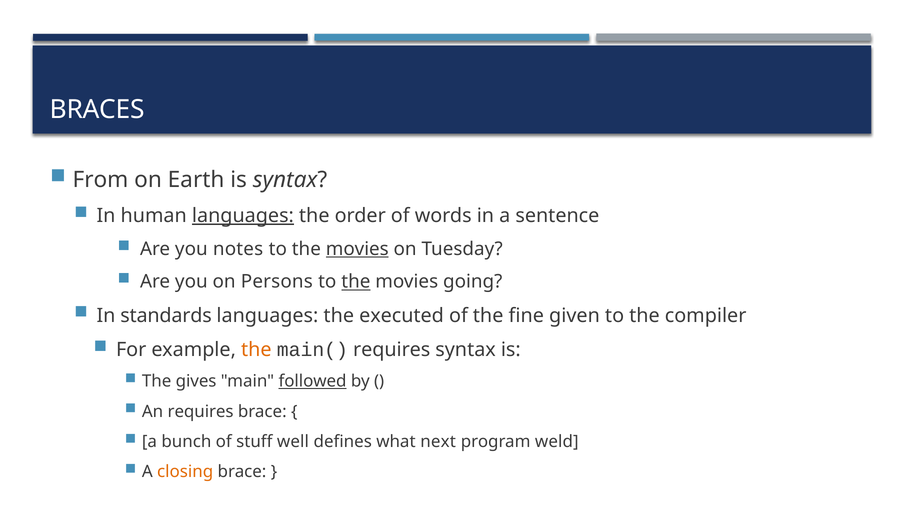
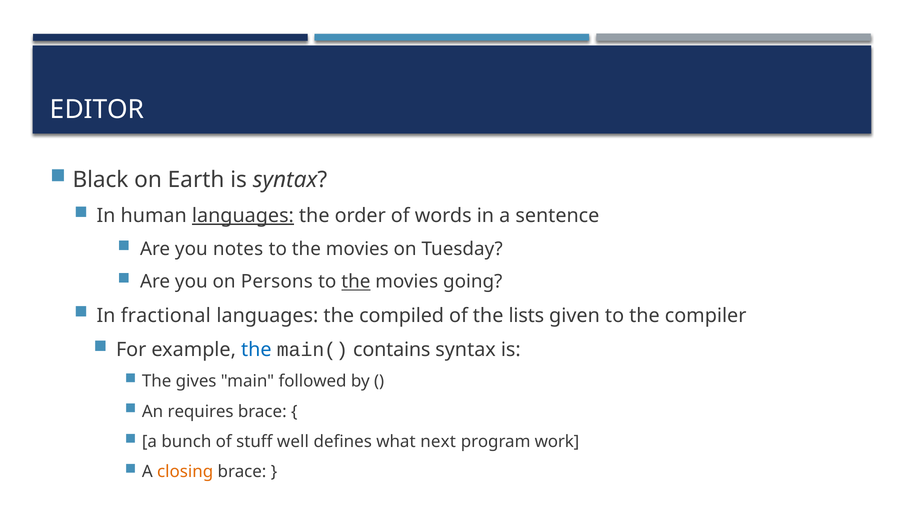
BRACES: BRACES -> EDITOR
From: From -> Black
movies at (357, 249) underline: present -> none
standards: standards -> fractional
executed: executed -> compiled
fine: fine -> lists
the at (256, 350) colour: orange -> blue
main( requires: requires -> contains
followed underline: present -> none
weld: weld -> work
